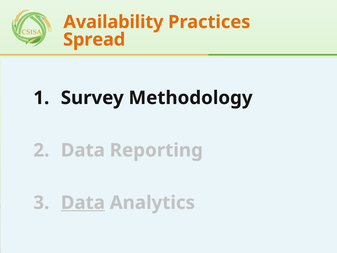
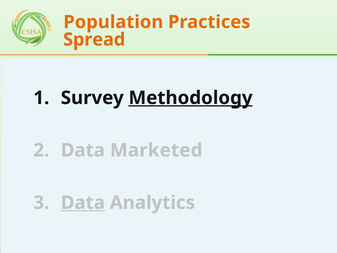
Availability: Availability -> Population
Methodology underline: none -> present
Reporting: Reporting -> Marketed
